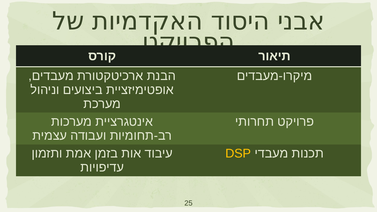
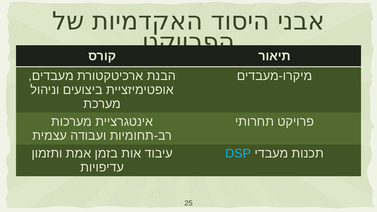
DSP colour: yellow -> light blue
